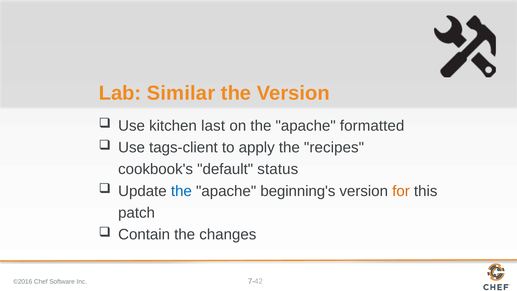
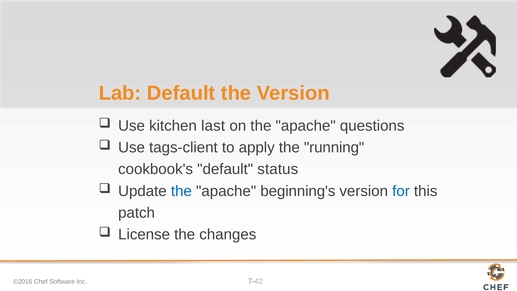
Lab Similar: Similar -> Default
formatted: formatted -> questions
recipes: recipes -> running
for colour: orange -> blue
Contain: Contain -> License
